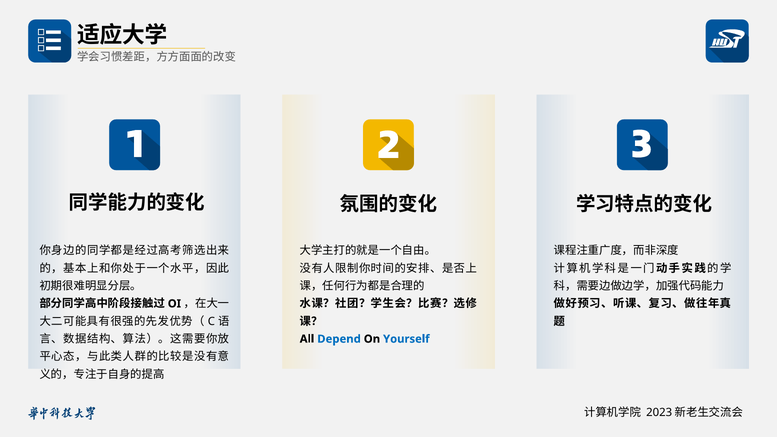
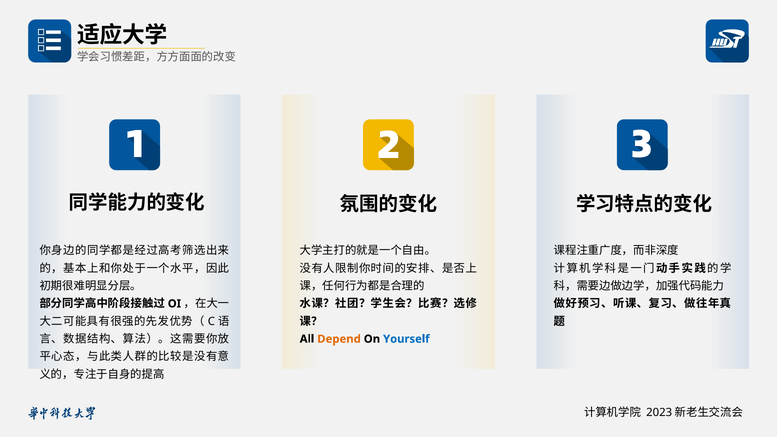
Depend colour: blue -> orange
